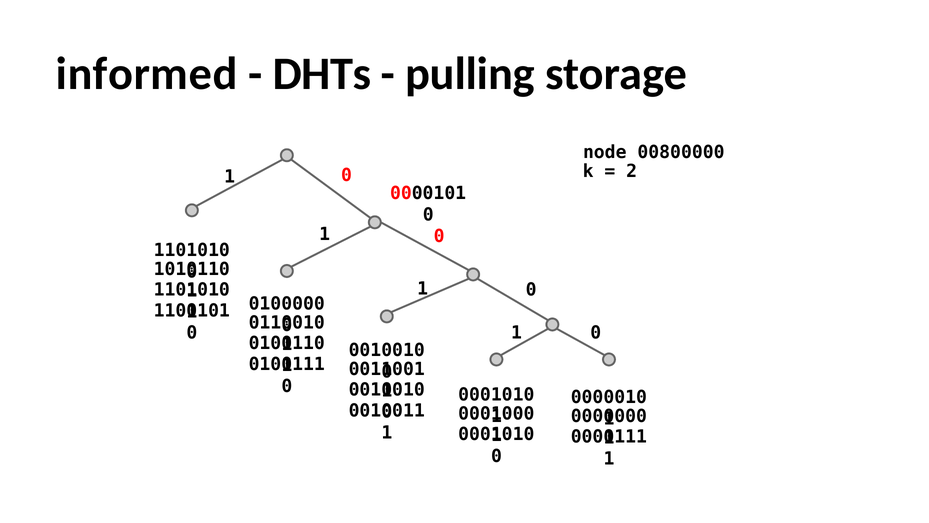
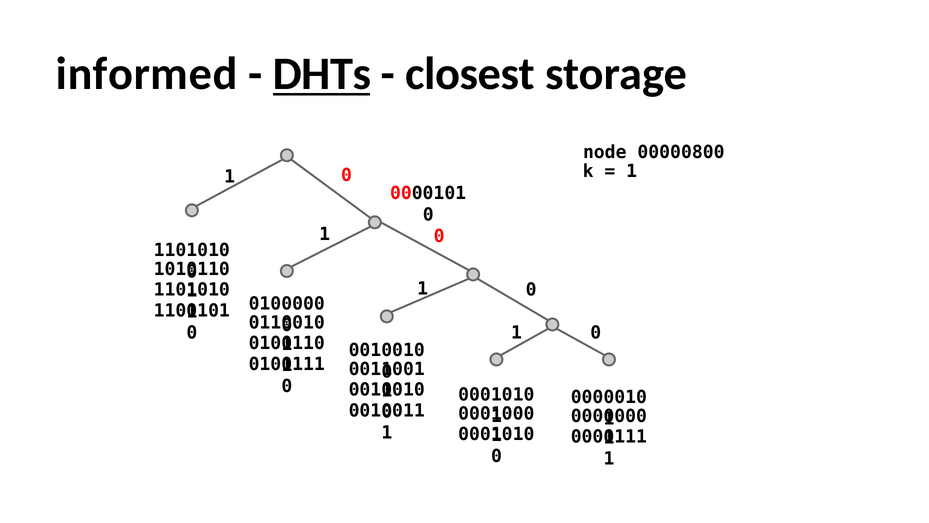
DHTs underline: none -> present
pulling: pulling -> closest
00800000: 00800000 -> 00000800
2 at (632, 171): 2 -> 1
